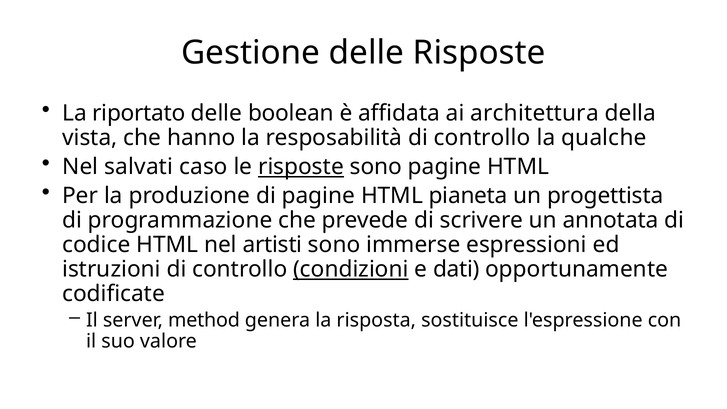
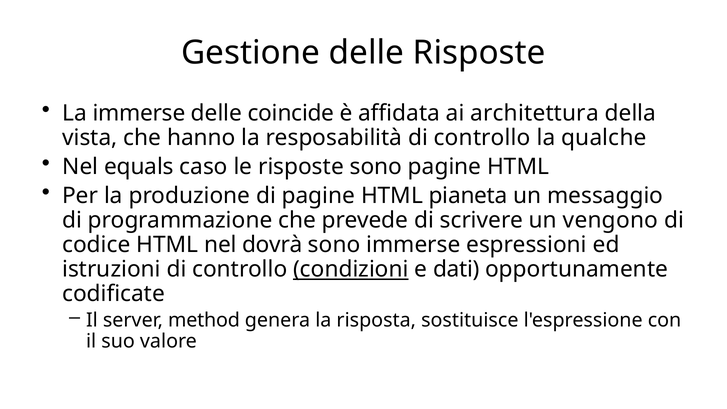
La riportato: riportato -> immerse
boolean: boolean -> coincide
salvati: salvati -> equals
risposte at (301, 167) underline: present -> none
progettista: progettista -> messaggio
annotata: annotata -> vengono
artisti: artisti -> dovrà
